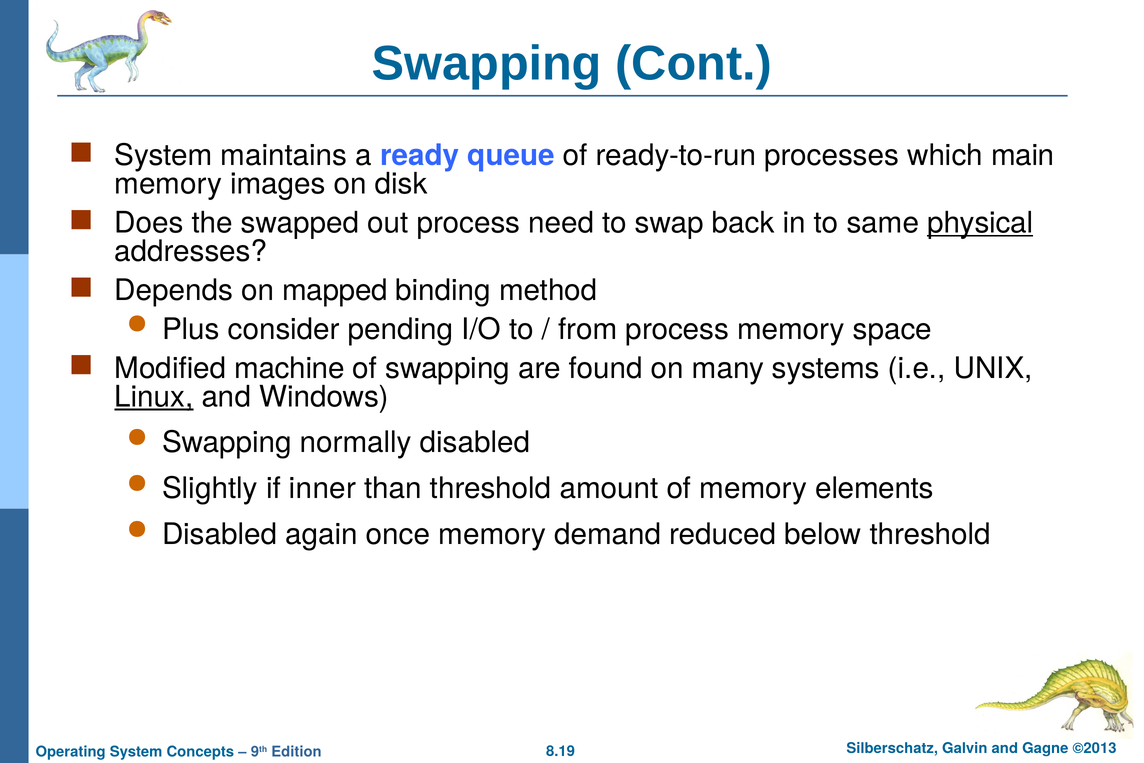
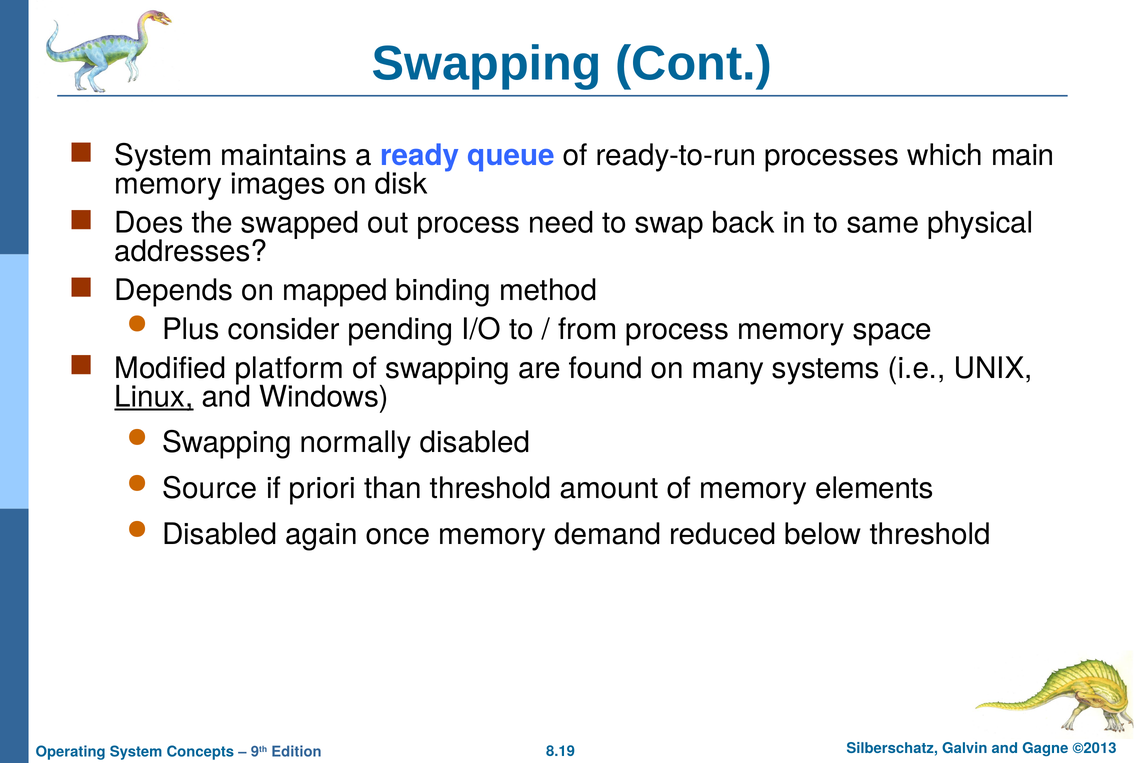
physical underline: present -> none
machine: machine -> platform
Slightly: Slightly -> Source
inner: inner -> priori
